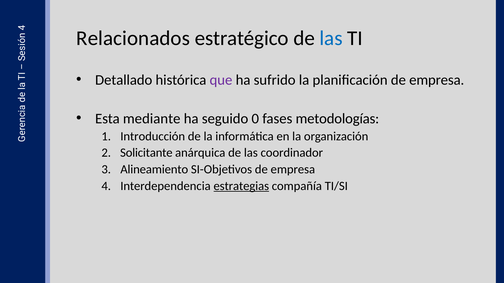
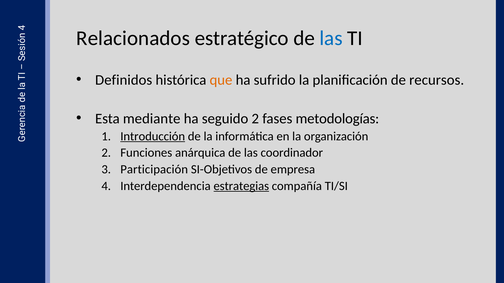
Detallado: Detallado -> Definidos
que colour: purple -> orange
planificación de empresa: empresa -> recursos
seguido 0: 0 -> 2
Introducción underline: none -> present
Solicitante: Solicitante -> Funciones
Alineamiento: Alineamiento -> Participación
